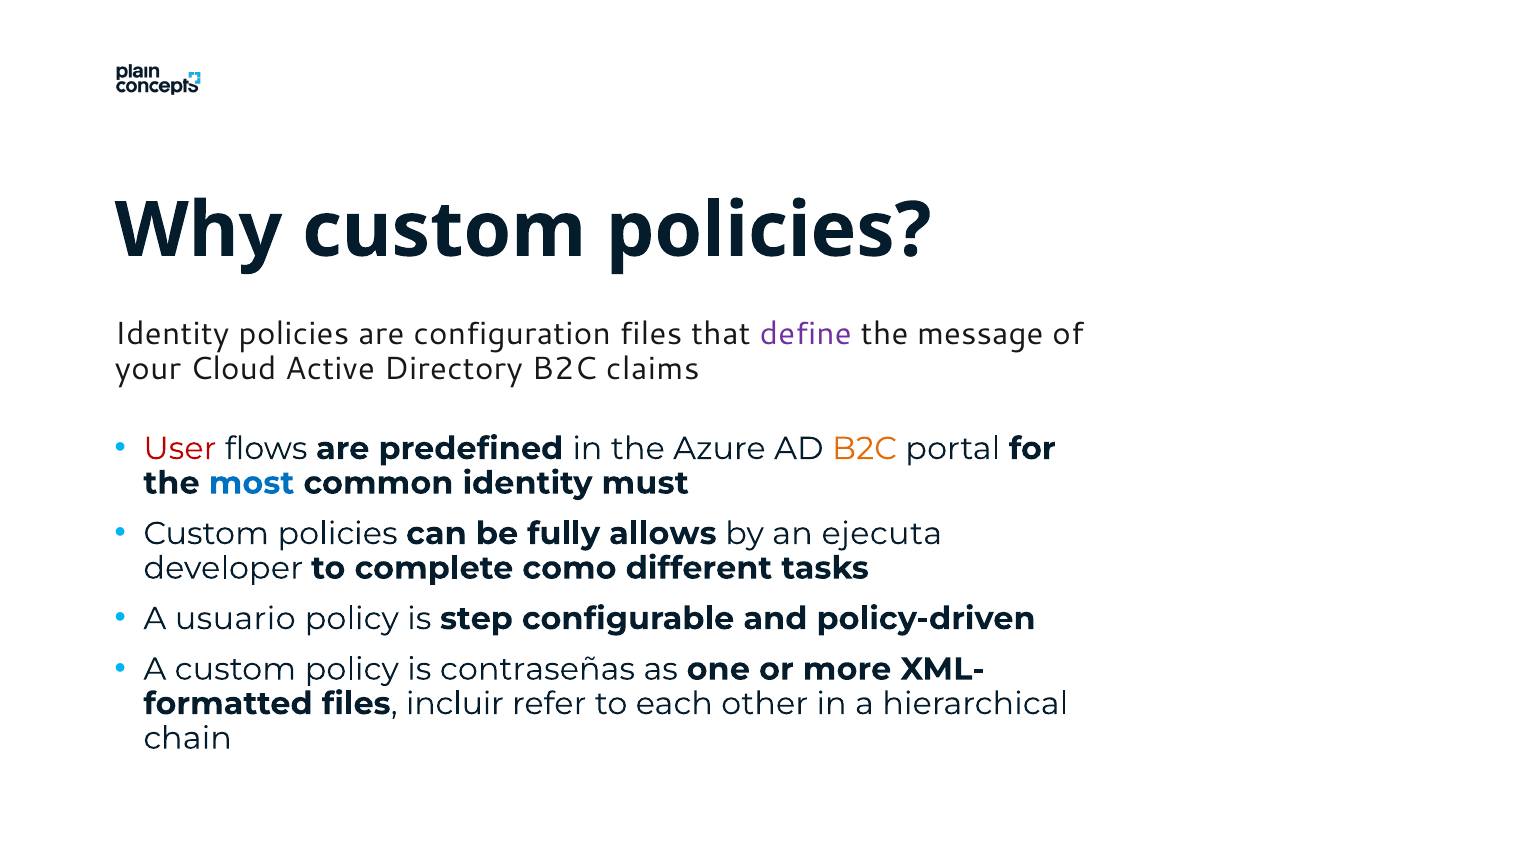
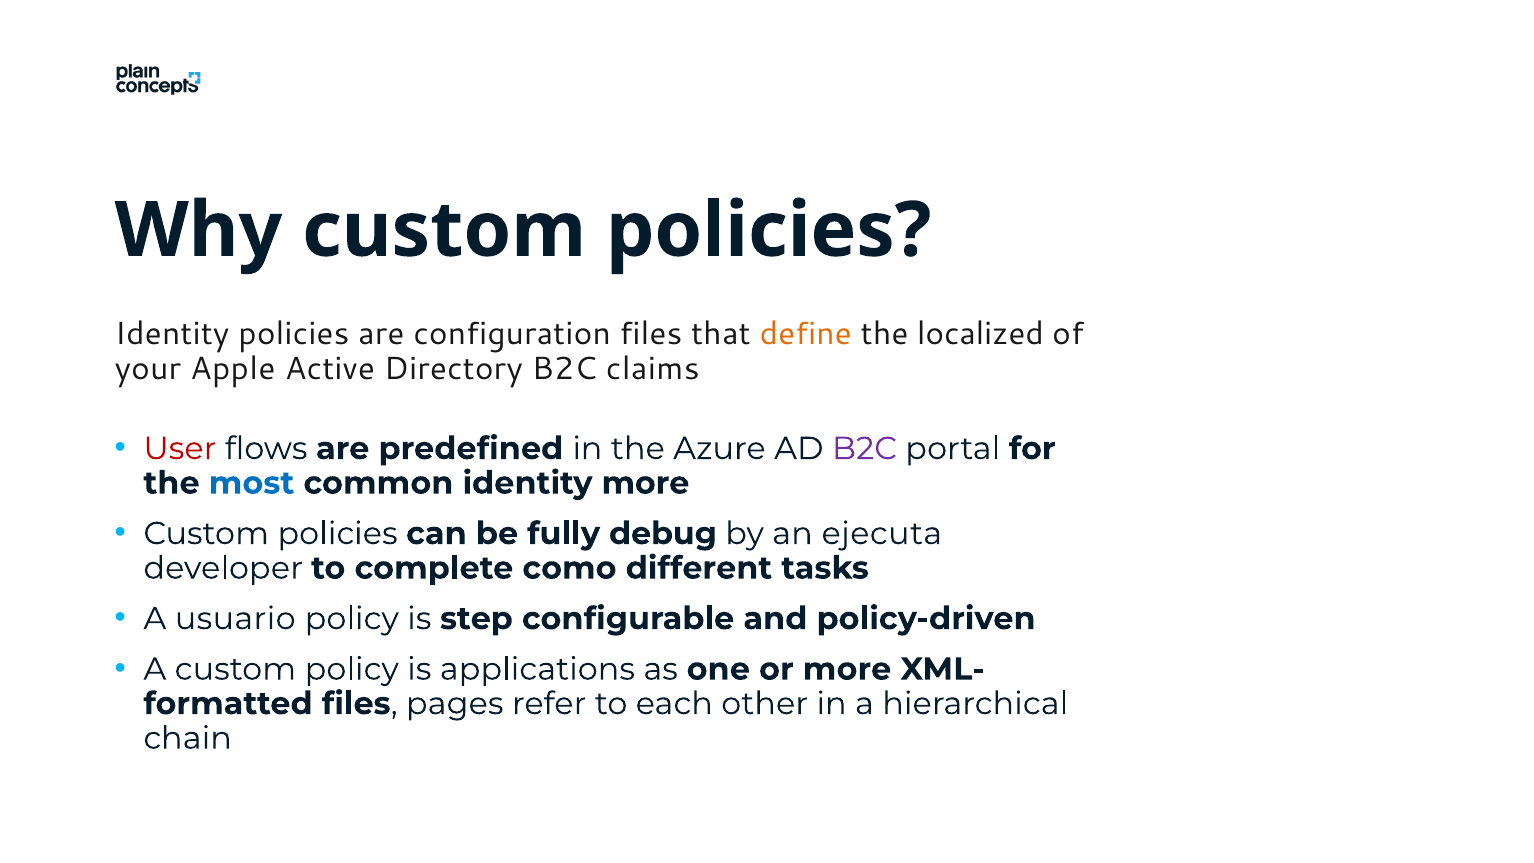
define colour: purple -> orange
message: message -> localized
Cloud: Cloud -> Apple
B2C at (864, 449) colour: orange -> purple
identity must: must -> more
allows: allows -> debug
contraseñas: contraseñas -> applications
incluir: incluir -> pages
